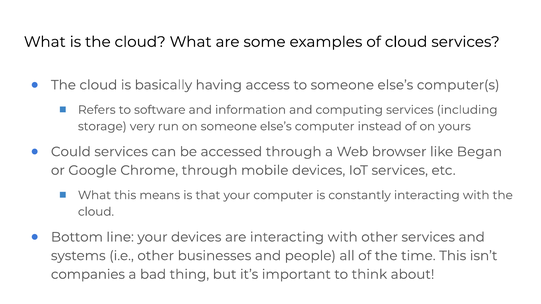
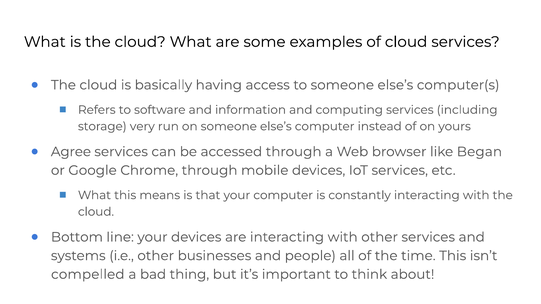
Could: Could -> Agree
companies: companies -> compelled
